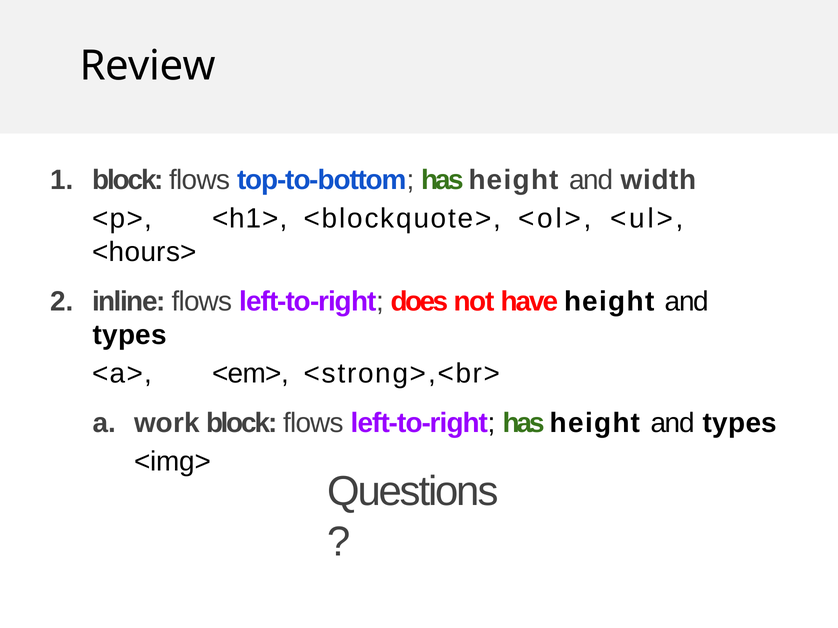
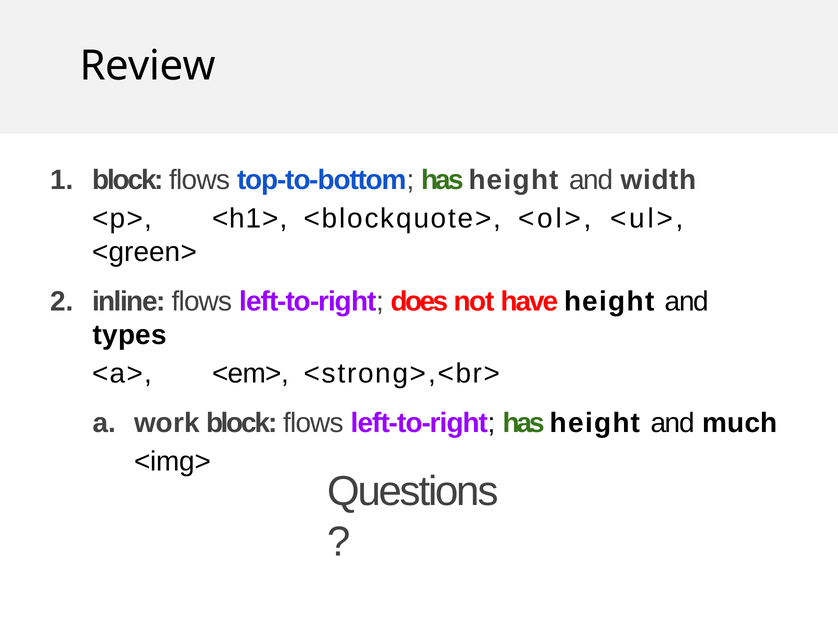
<hours>: <hours> -> <green>
has height and types: types -> much
